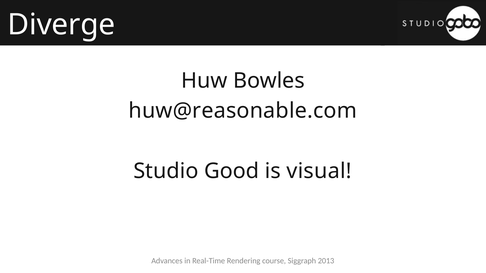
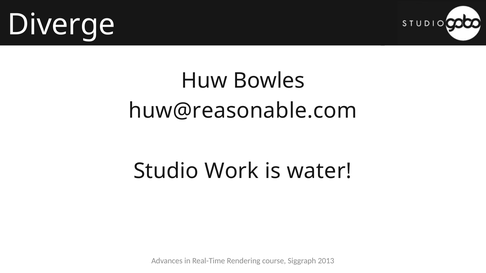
Good: Good -> Work
visual: visual -> water
